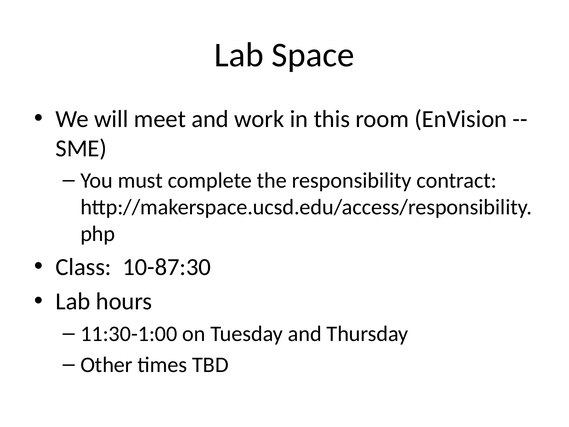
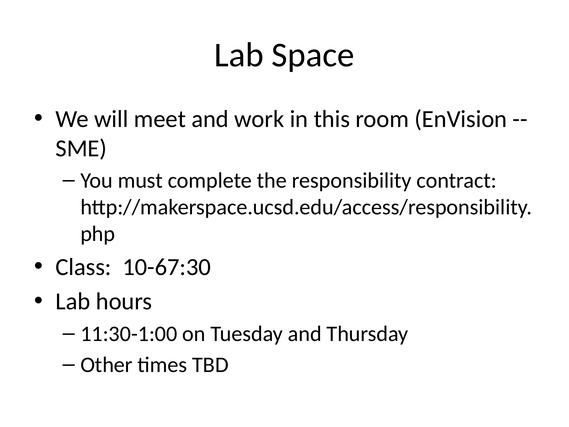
10-87:30: 10-87:30 -> 10-67:30
